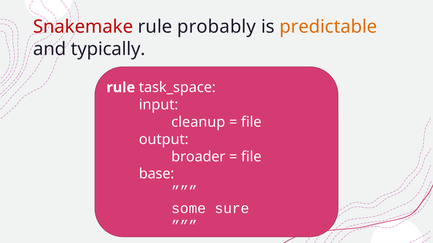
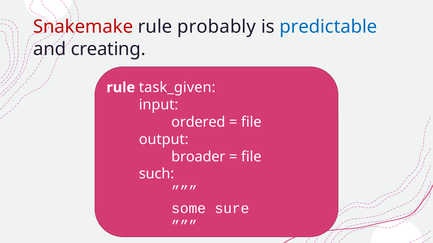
predictable colour: orange -> blue
typically: typically -> creating
task_space: task_space -> task_given
cleanup: cleanup -> ordered
base: base -> such
